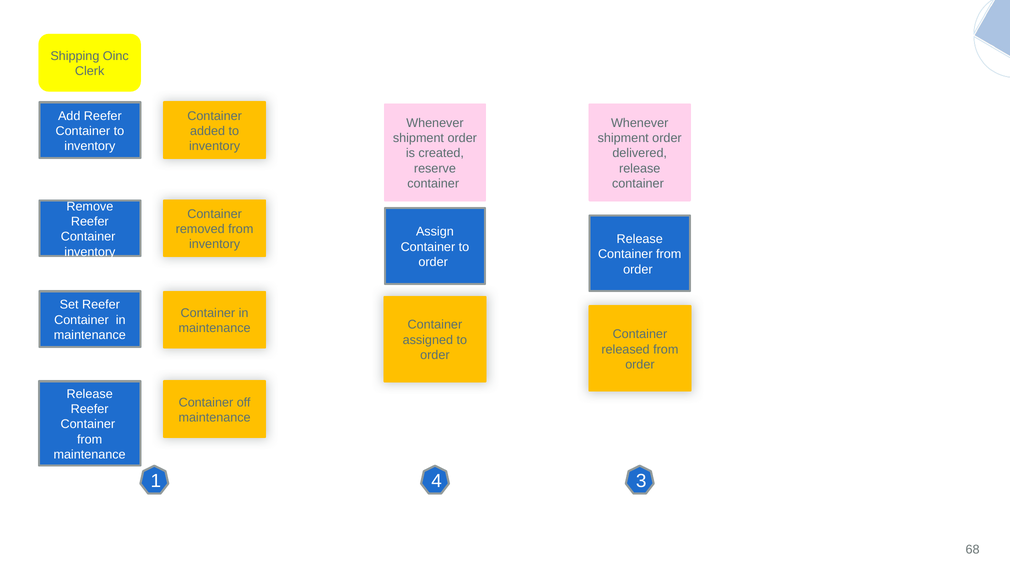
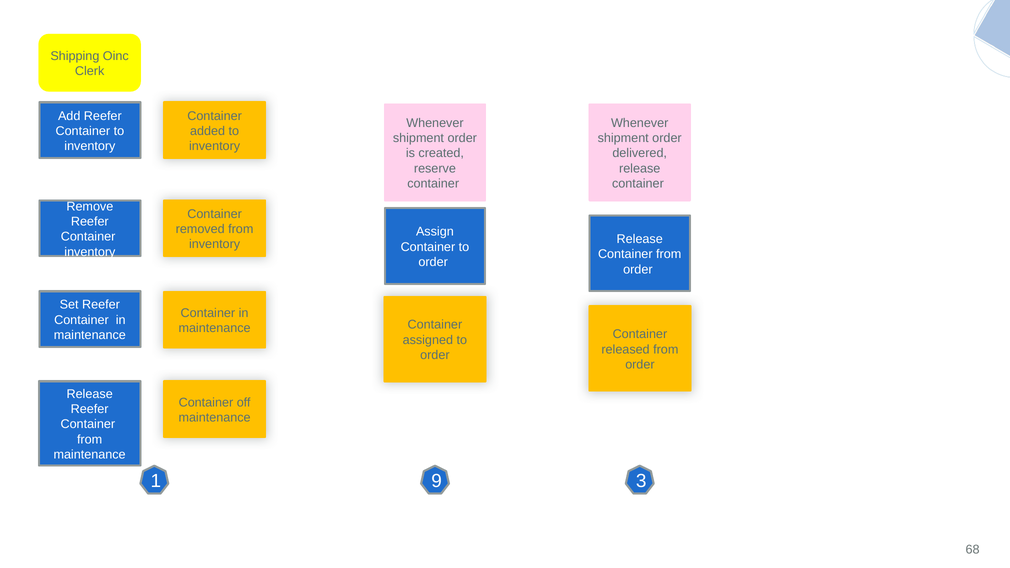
4: 4 -> 9
